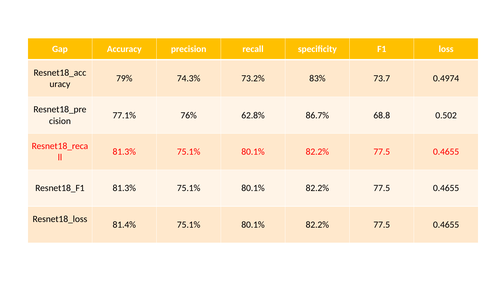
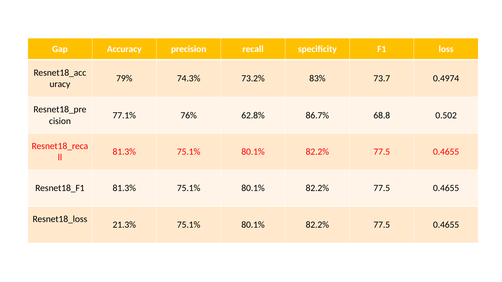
81.4%: 81.4% -> 21.3%
